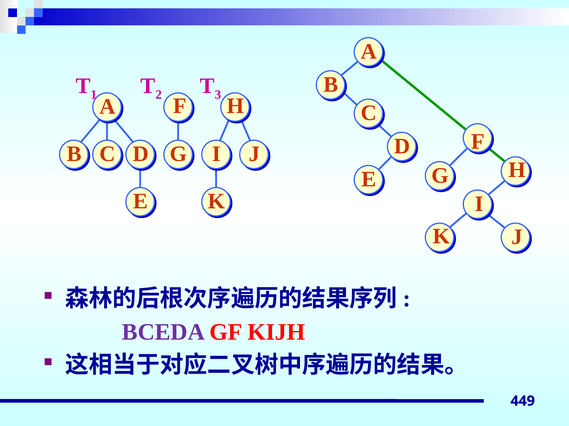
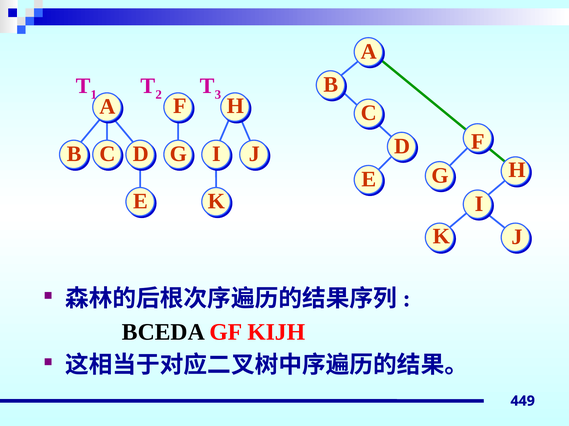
BCEDA colour: purple -> black
